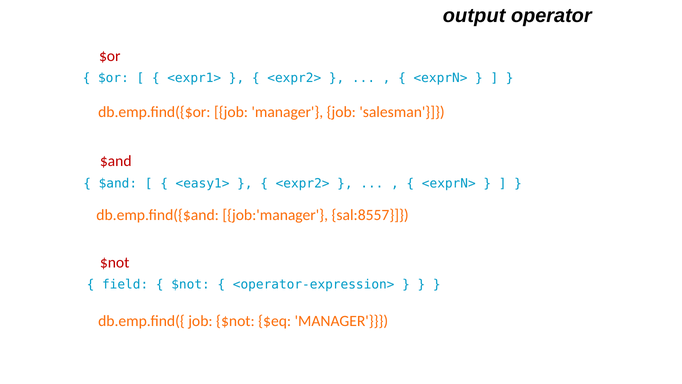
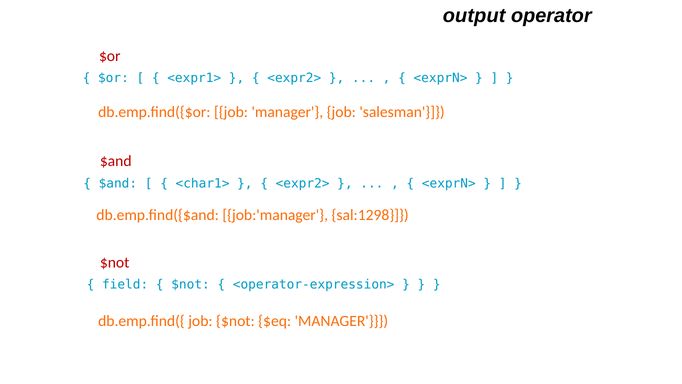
<easy1>: <easy1> -> <char1>
sal:8557: sal:8557 -> sal:1298
